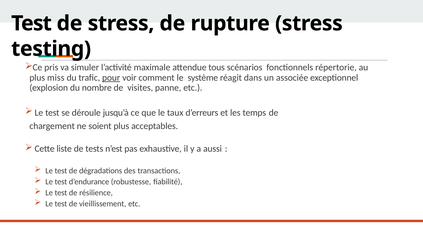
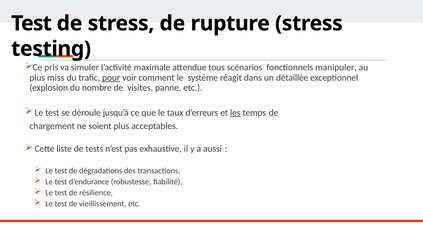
répertorie: répertorie -> manipuler
associée: associée -> détaillée
les underline: none -> present
